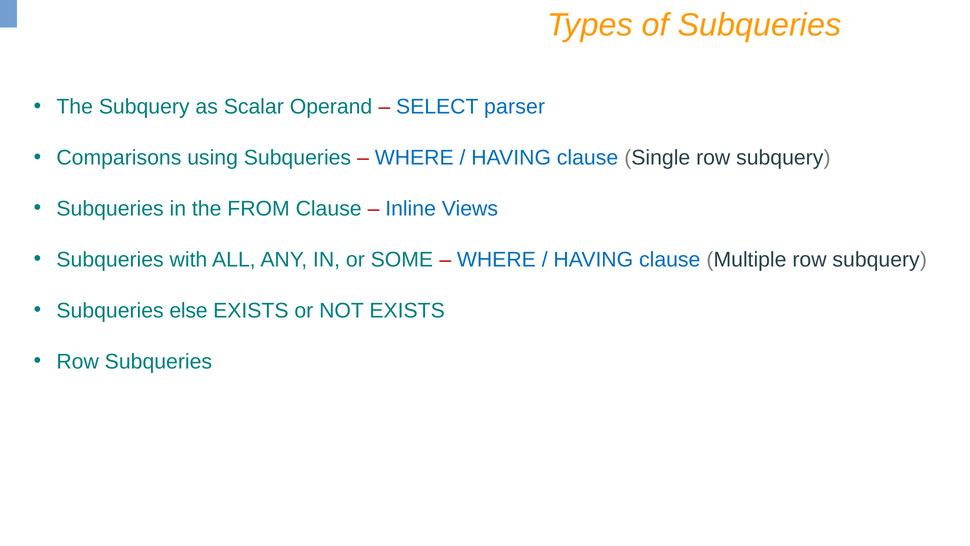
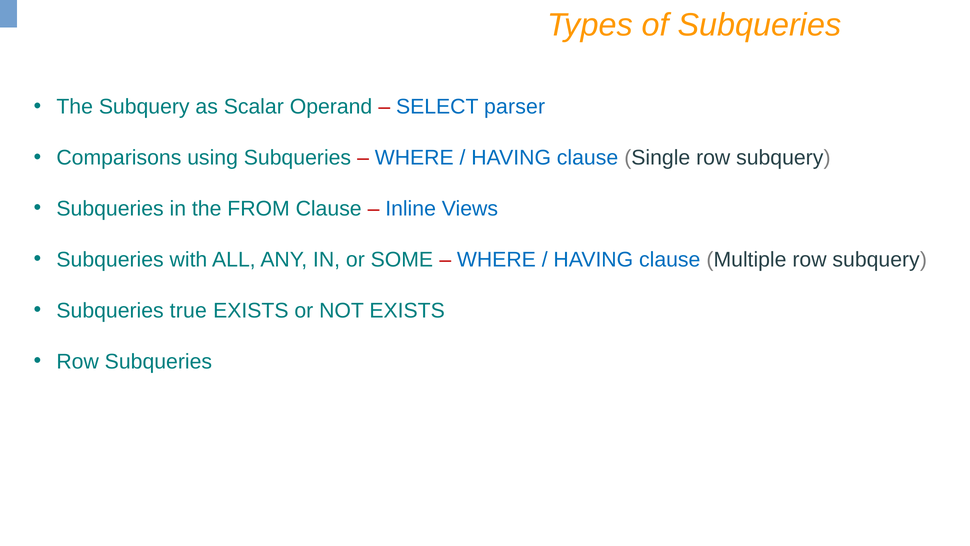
else: else -> true
